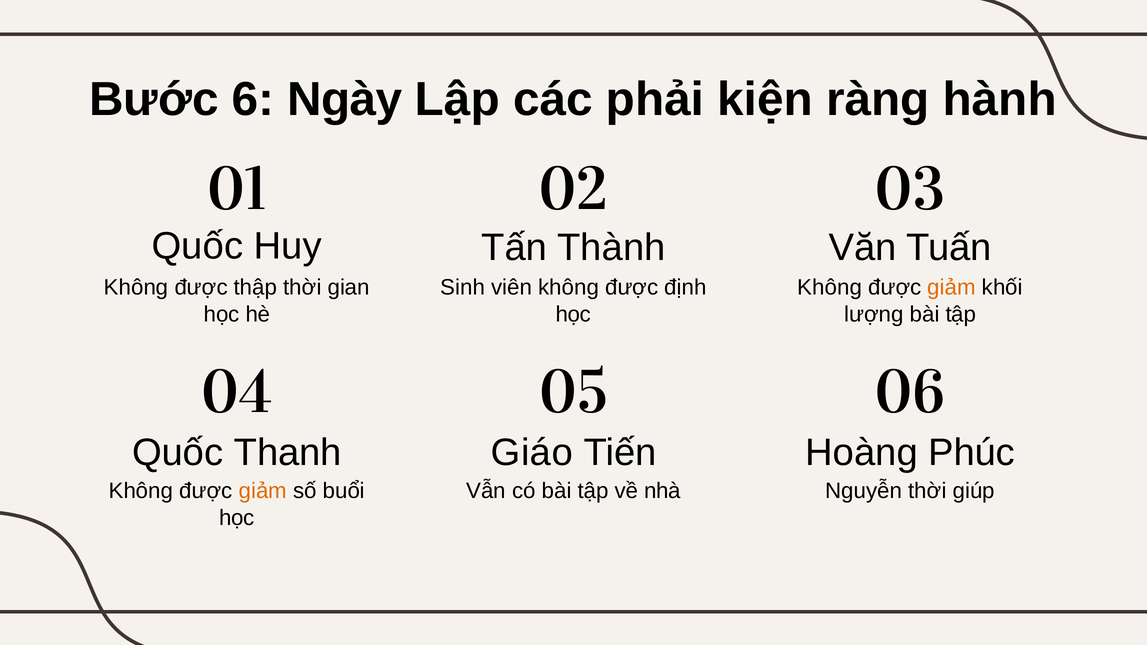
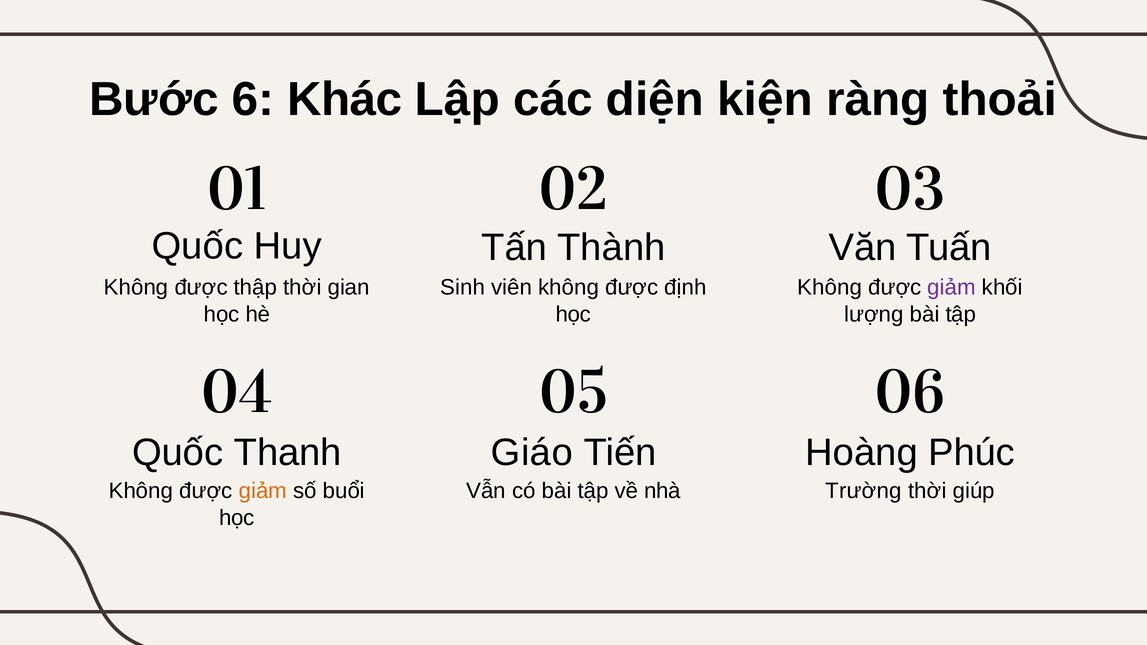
Ngày: Ngày -> Khác
phải: phải -> diện
hành: hành -> thoải
giảm at (952, 287) colour: orange -> purple
Nguyễn: Nguyễn -> Trường
